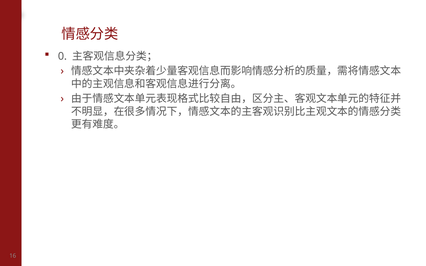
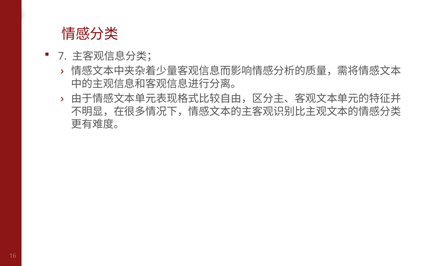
0: 0 -> 7
